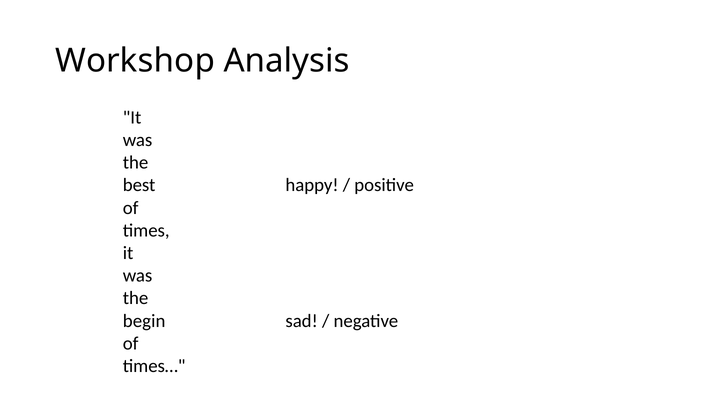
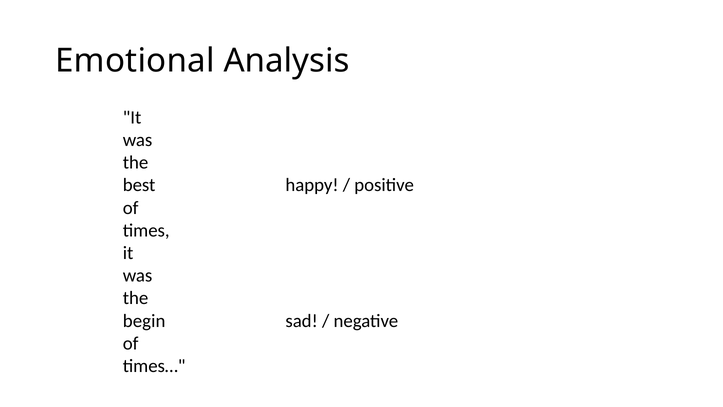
Workshop: Workshop -> Emotional
